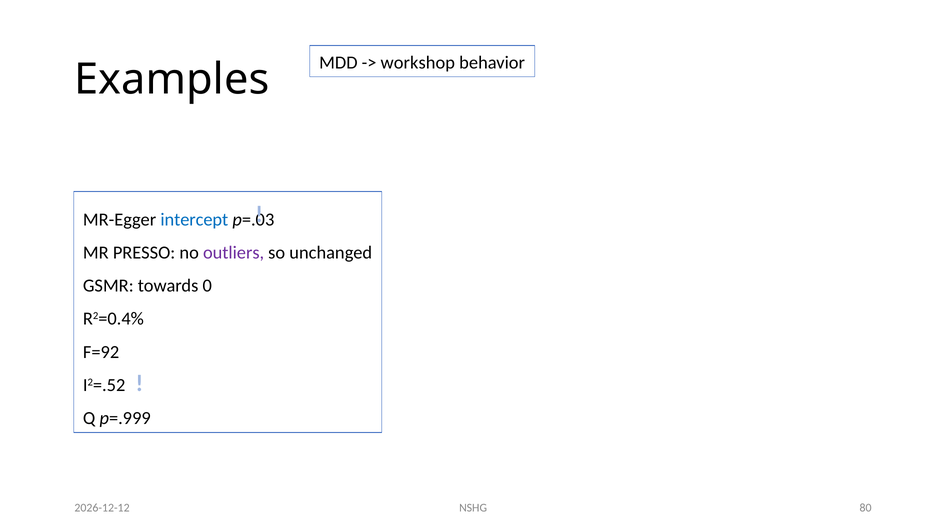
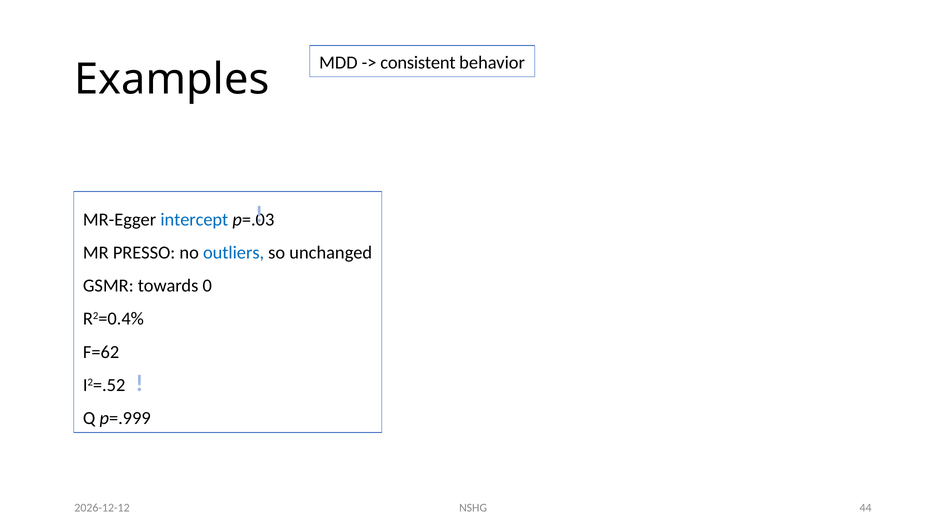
workshop: workshop -> consistent
outliers colour: purple -> blue
F=92: F=92 -> F=62
80: 80 -> 44
